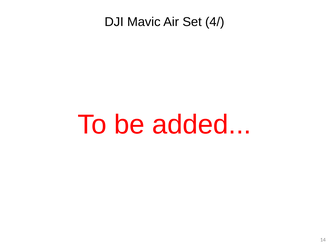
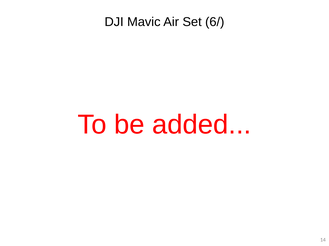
4/: 4/ -> 6/
